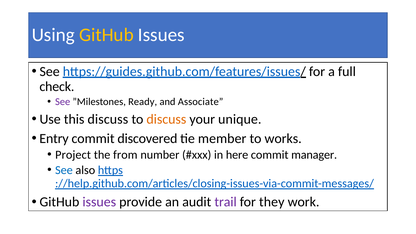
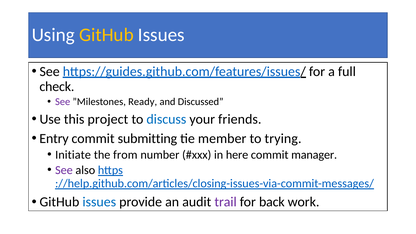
Associate: Associate -> Discussed
this discuss: discuss -> project
discuss at (166, 119) colour: orange -> blue
unique: unique -> friends
discovered: discovered -> submitting
works: works -> trying
Project: Project -> Initiate
See at (64, 170) colour: blue -> purple
issues at (99, 202) colour: purple -> blue
they: they -> back
